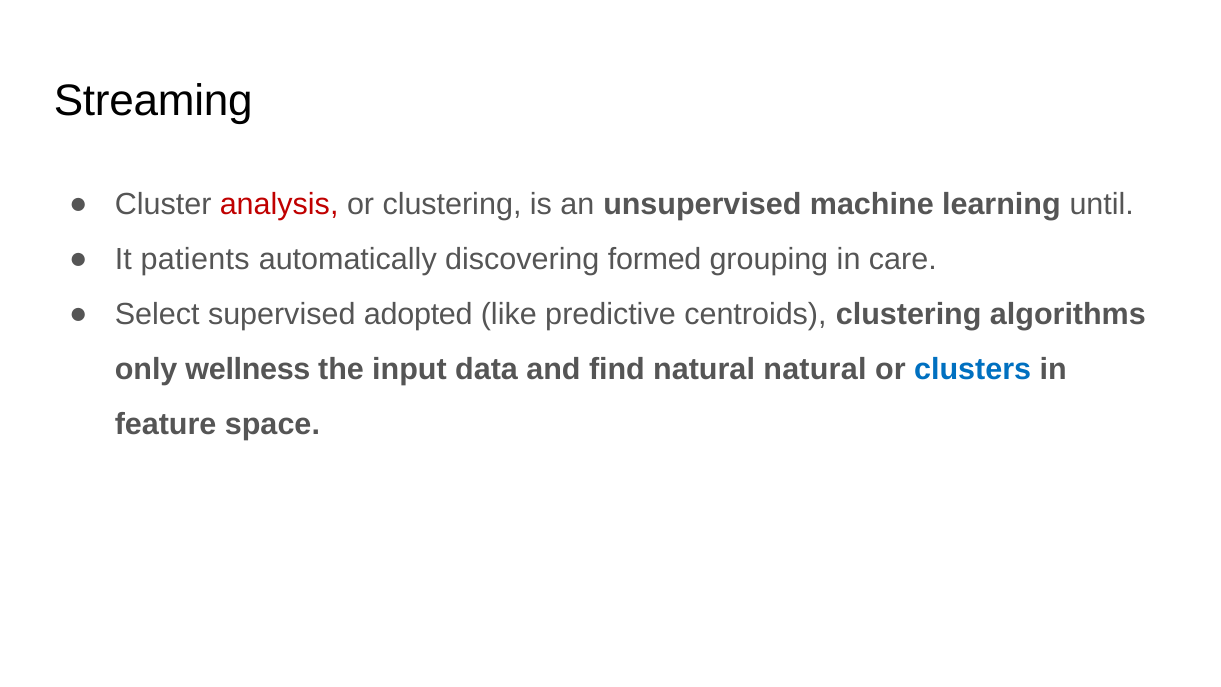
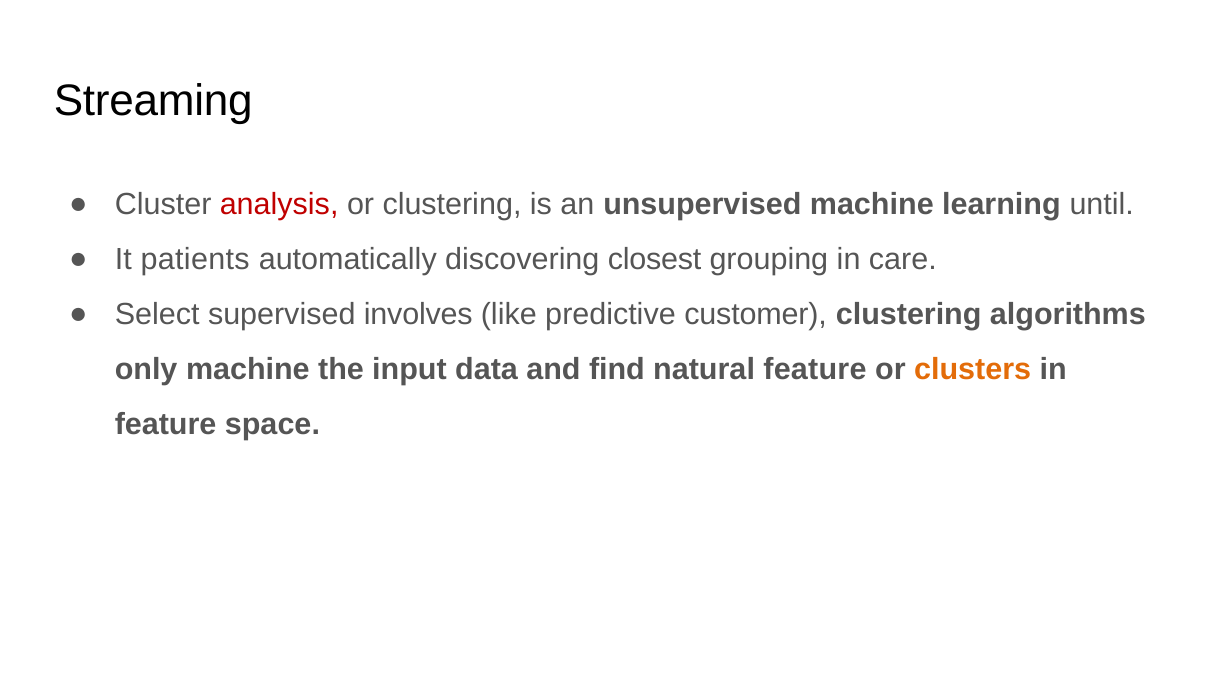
formed: formed -> closest
adopted: adopted -> involves
centroids: centroids -> customer
only wellness: wellness -> machine
natural natural: natural -> feature
clusters colour: blue -> orange
